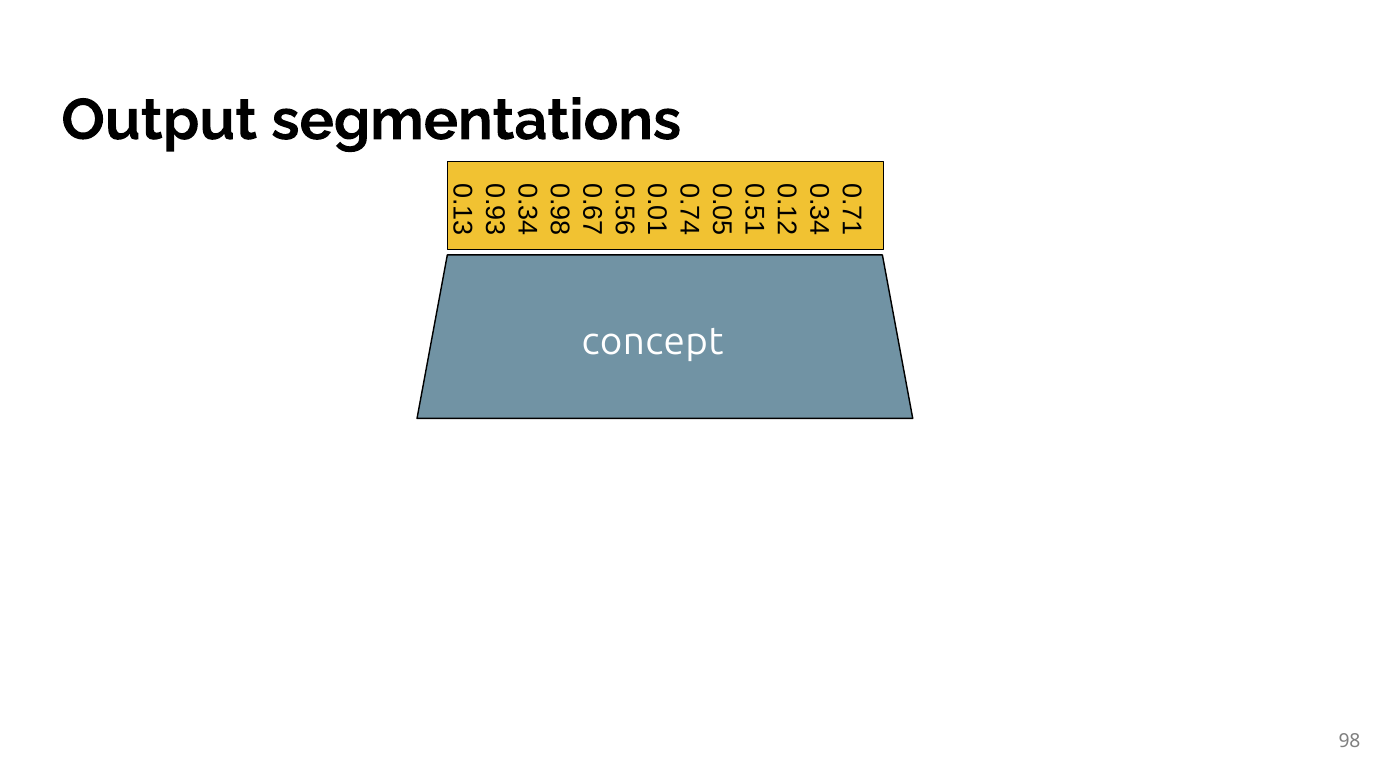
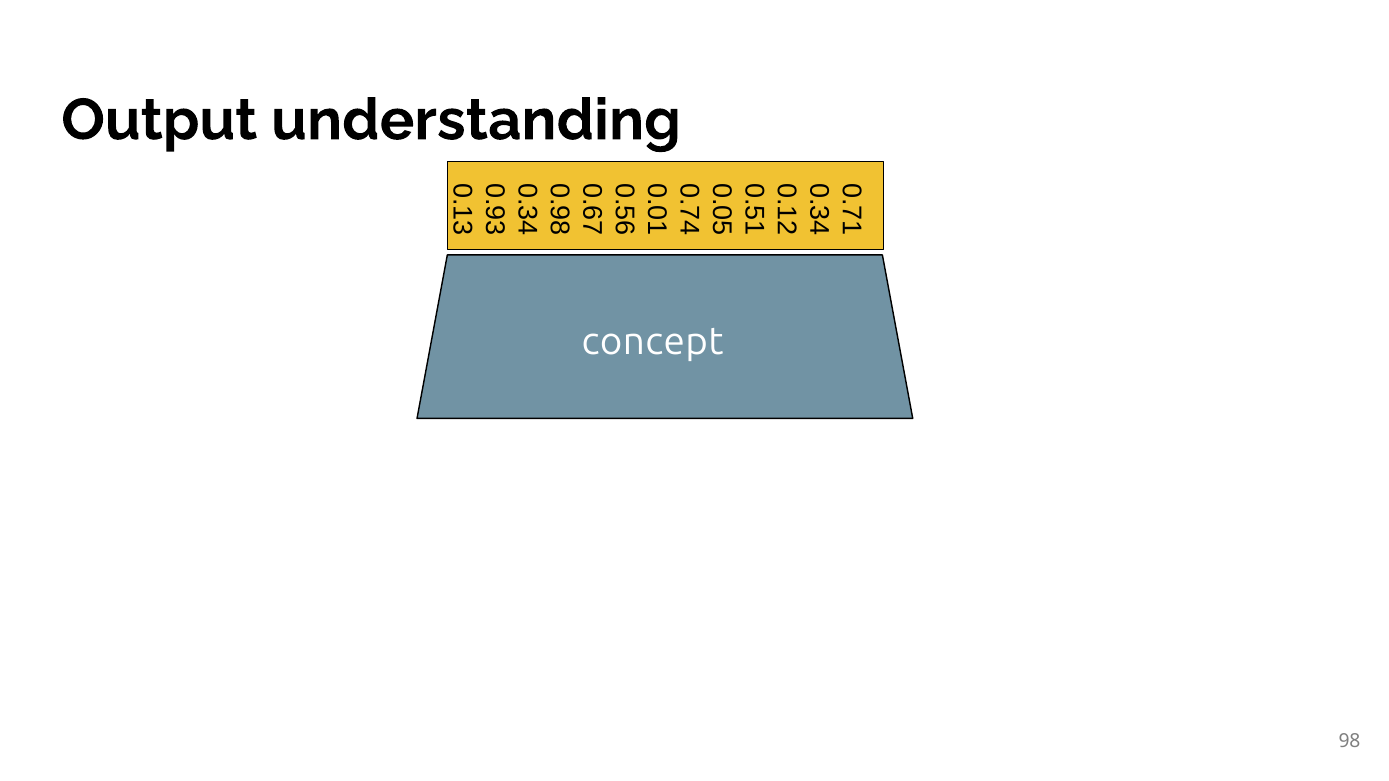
segmentations: segmentations -> understanding
